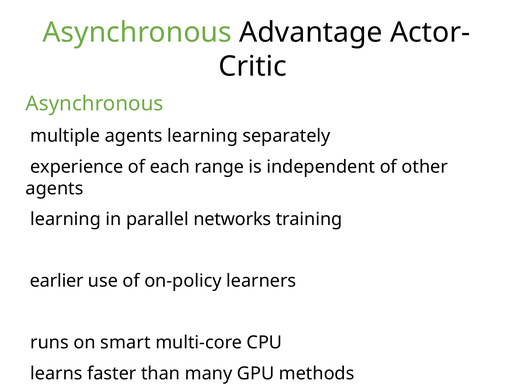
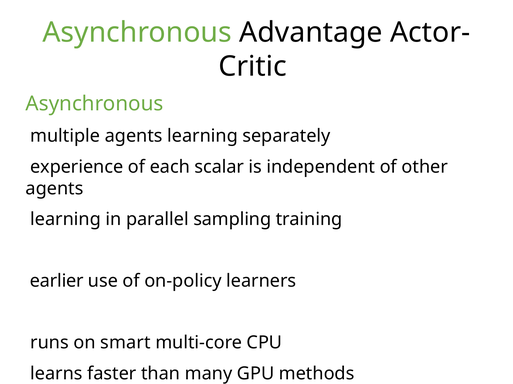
range: range -> scalar
networks: networks -> sampling
